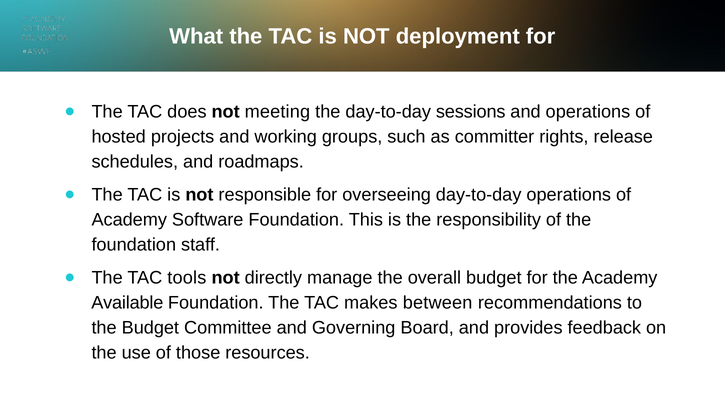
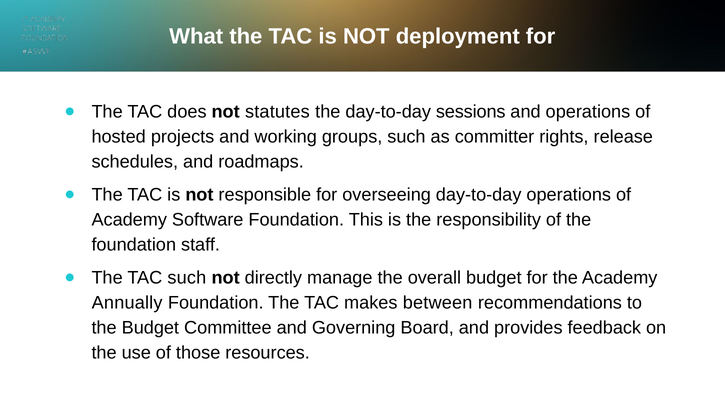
meeting: meeting -> statutes
TAC tools: tools -> such
Available: Available -> Annually
